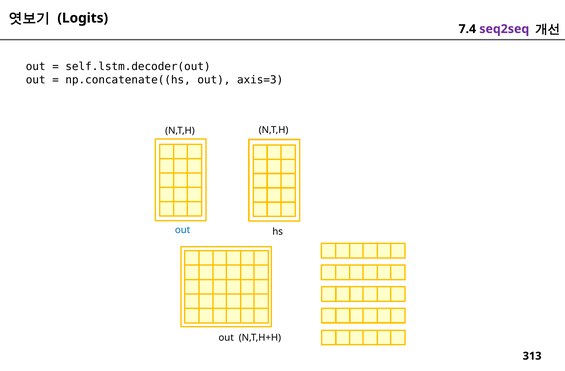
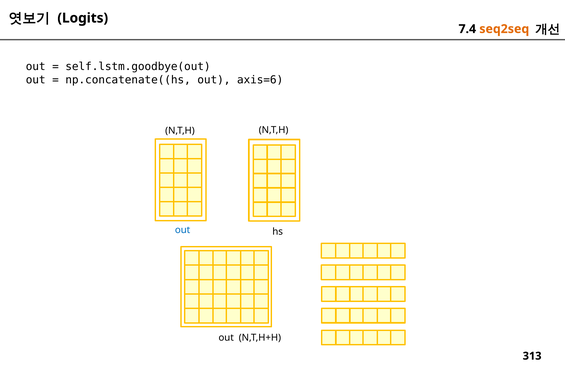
seq2seq colour: purple -> orange
self.lstm.decoder(out: self.lstm.decoder(out -> self.lstm.goodbye(out
axis=3: axis=3 -> axis=6
